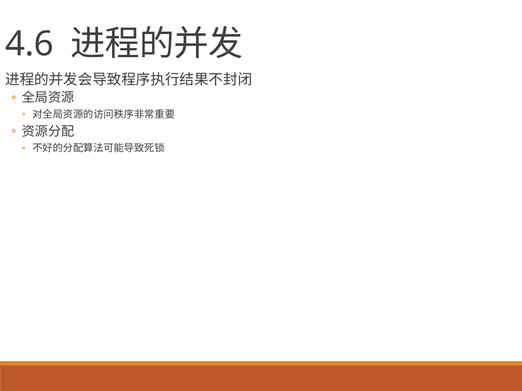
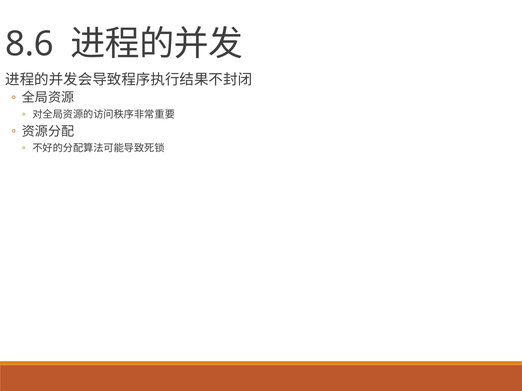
4.6: 4.6 -> 8.6
